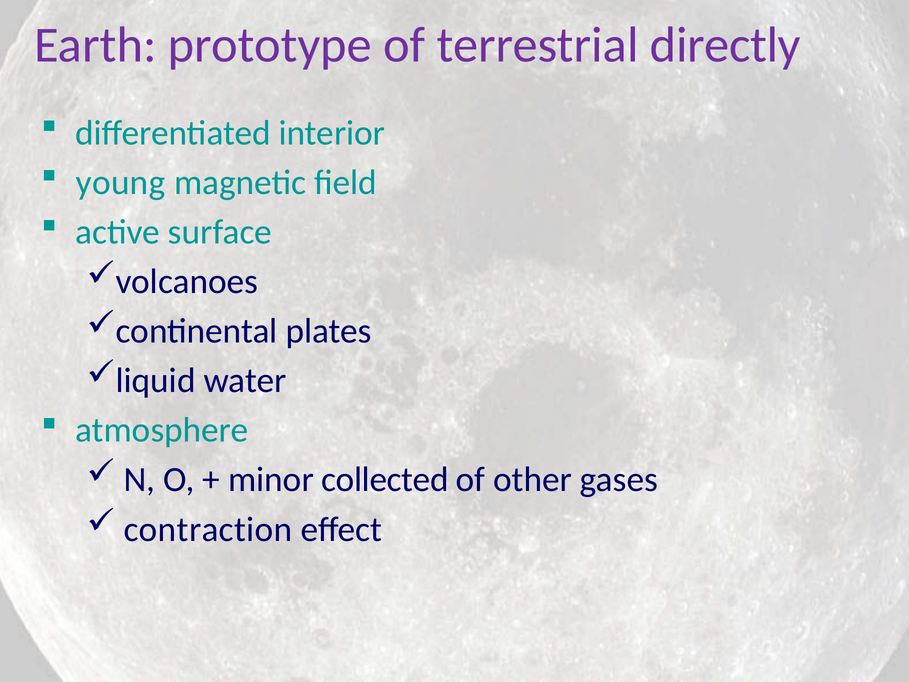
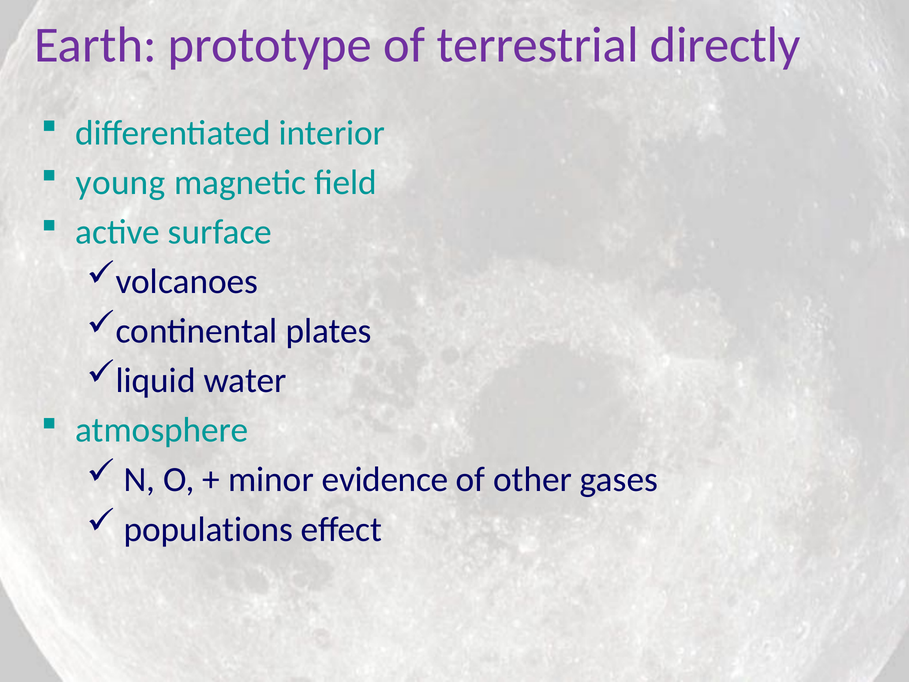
collected: collected -> evidence
contraction: contraction -> populations
